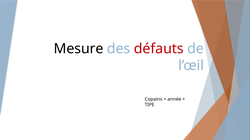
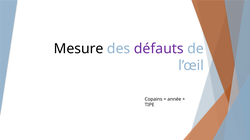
défauts colour: red -> purple
